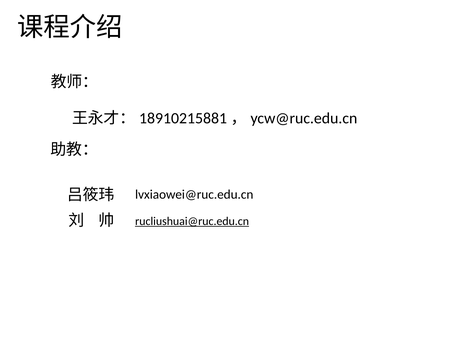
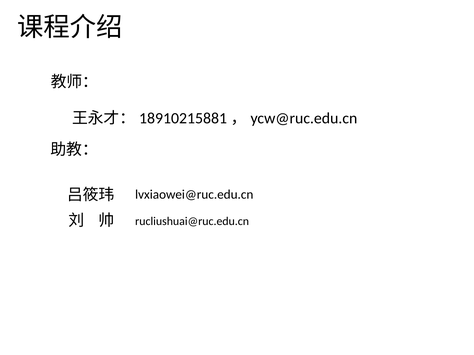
rucliushuai@ruc.edu.cn underline: present -> none
